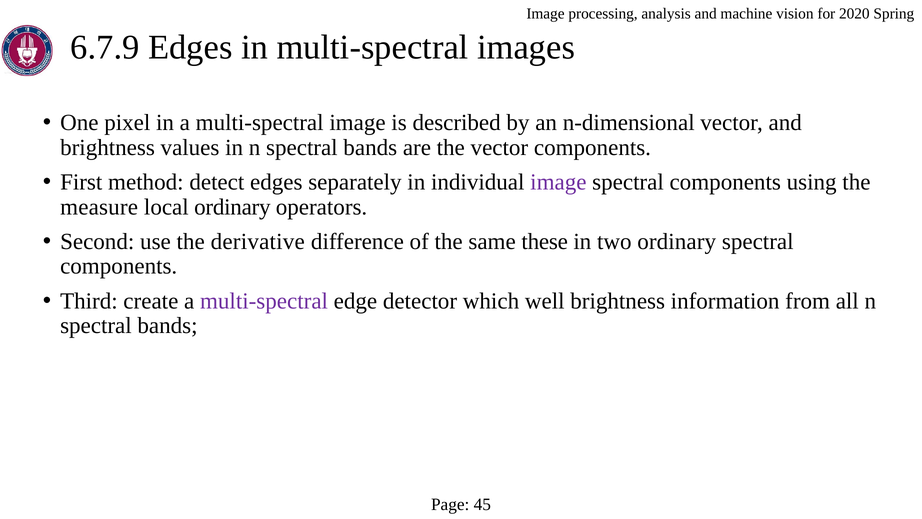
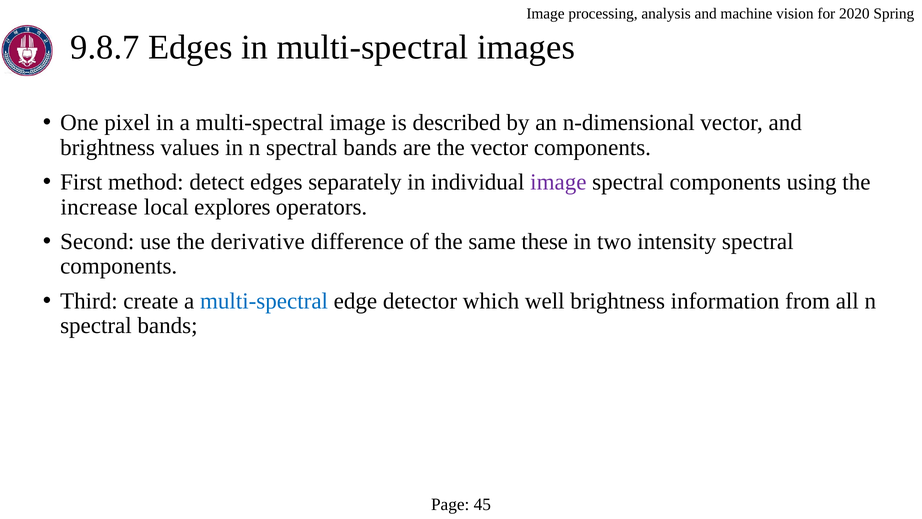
6.7.9: 6.7.9 -> 9.8.7
measure: measure -> increase
local ordinary: ordinary -> explores
two ordinary: ordinary -> intensity
multi-spectral at (264, 301) colour: purple -> blue
